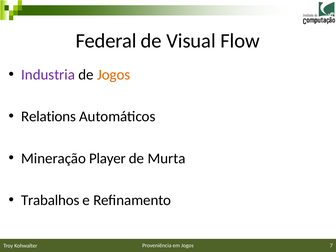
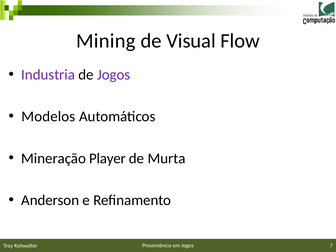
Federal: Federal -> Mining
Jogos at (114, 75) colour: orange -> purple
Relations: Relations -> Modelos
Trabalhos: Trabalhos -> Anderson
